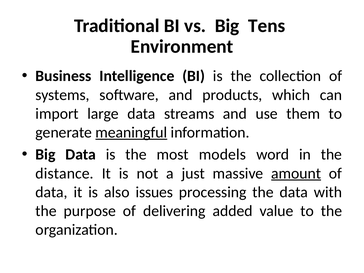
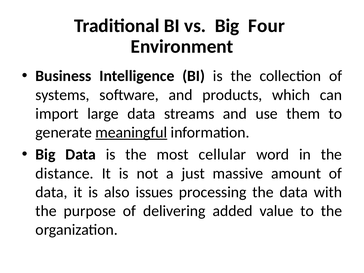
Tens: Tens -> Four
models: models -> cellular
amount underline: present -> none
